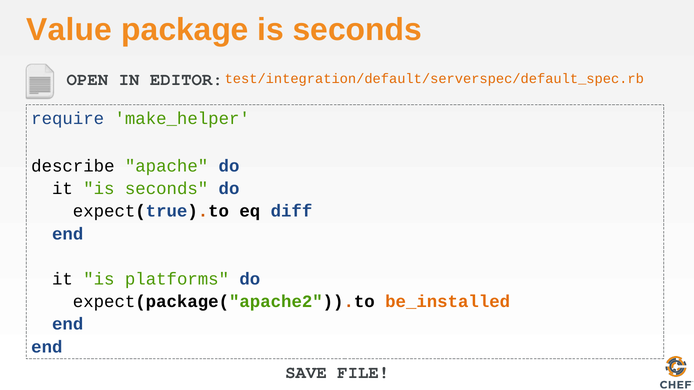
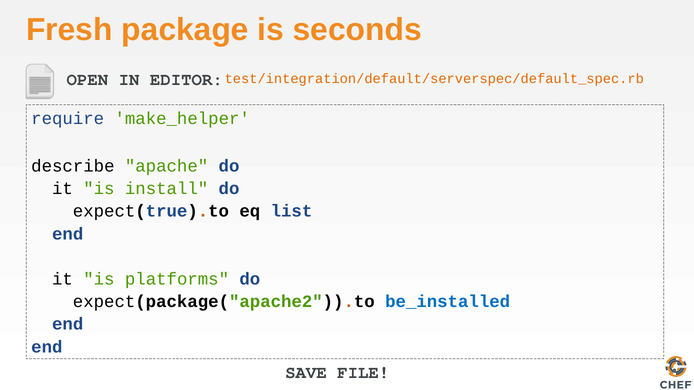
Value: Value -> Fresh
it is seconds: seconds -> install
diff: diff -> list
be_installed colour: orange -> blue
